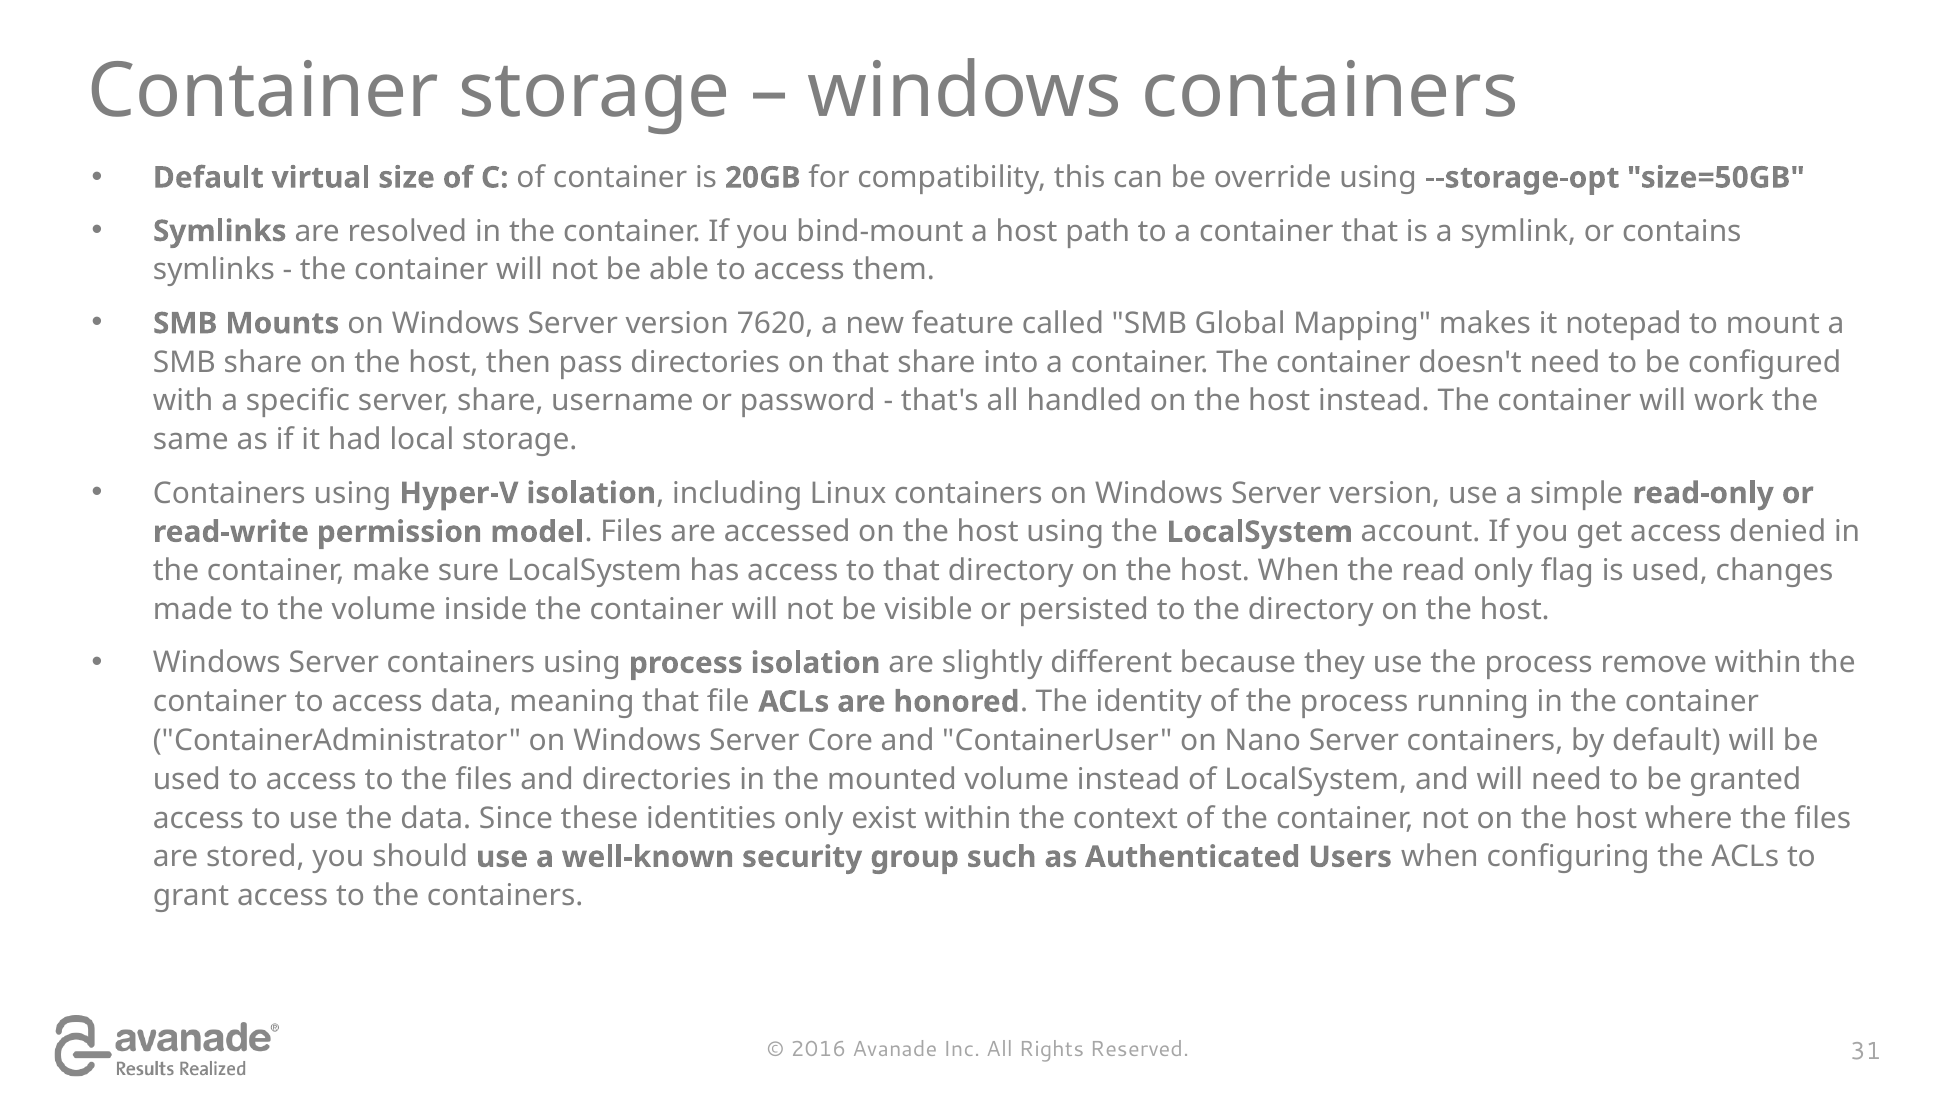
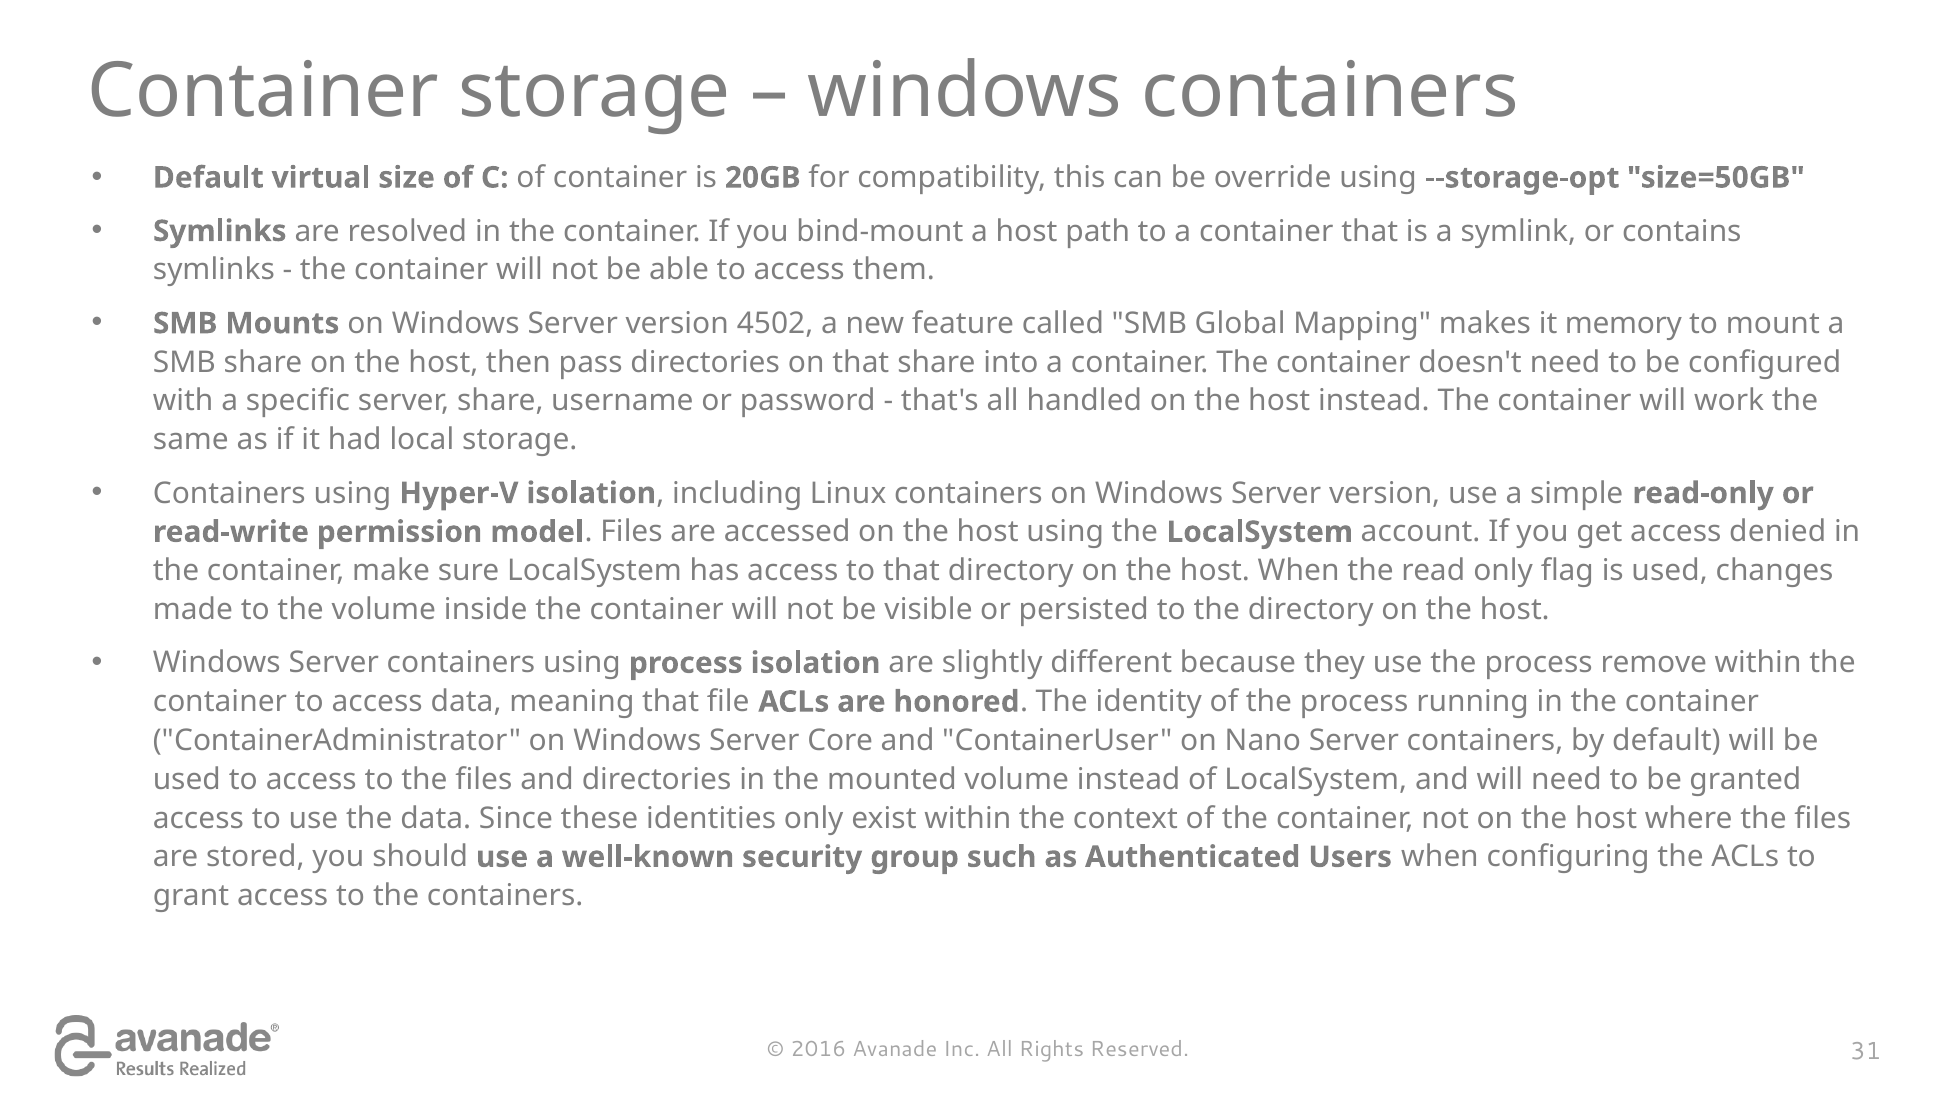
7620: 7620 -> 4502
notepad: notepad -> memory
